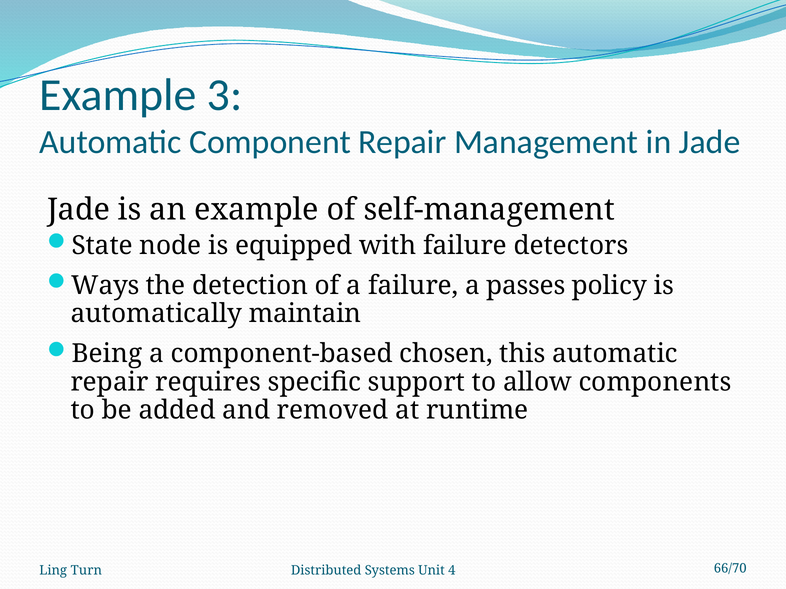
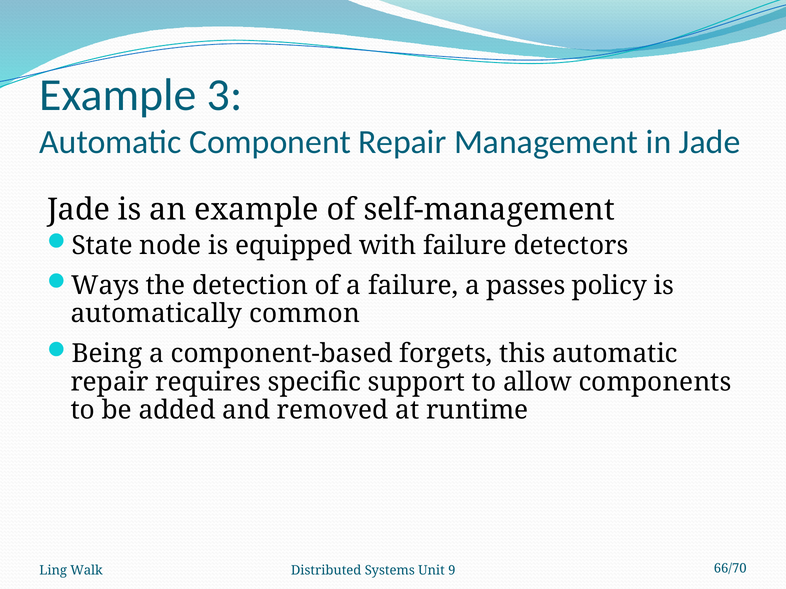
maintain: maintain -> common
chosen: chosen -> forgets
Turn: Turn -> Walk
4: 4 -> 9
